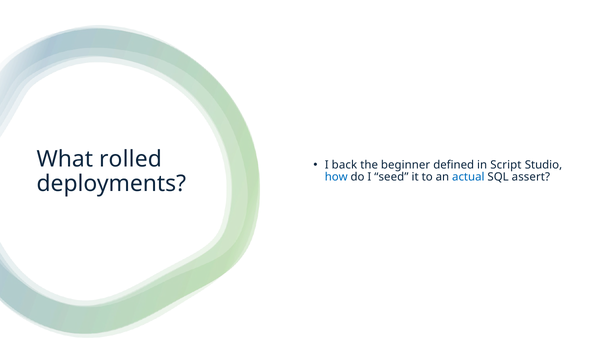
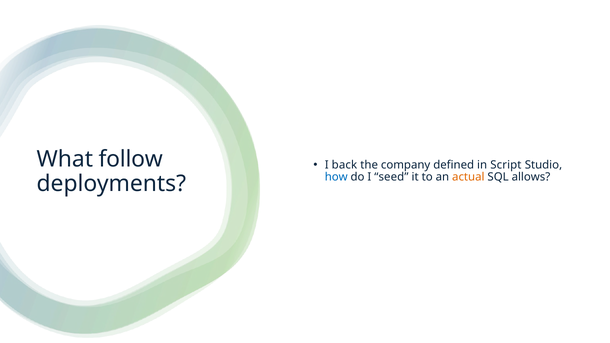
rolled: rolled -> follow
beginner: beginner -> company
actual colour: blue -> orange
assert: assert -> allows
